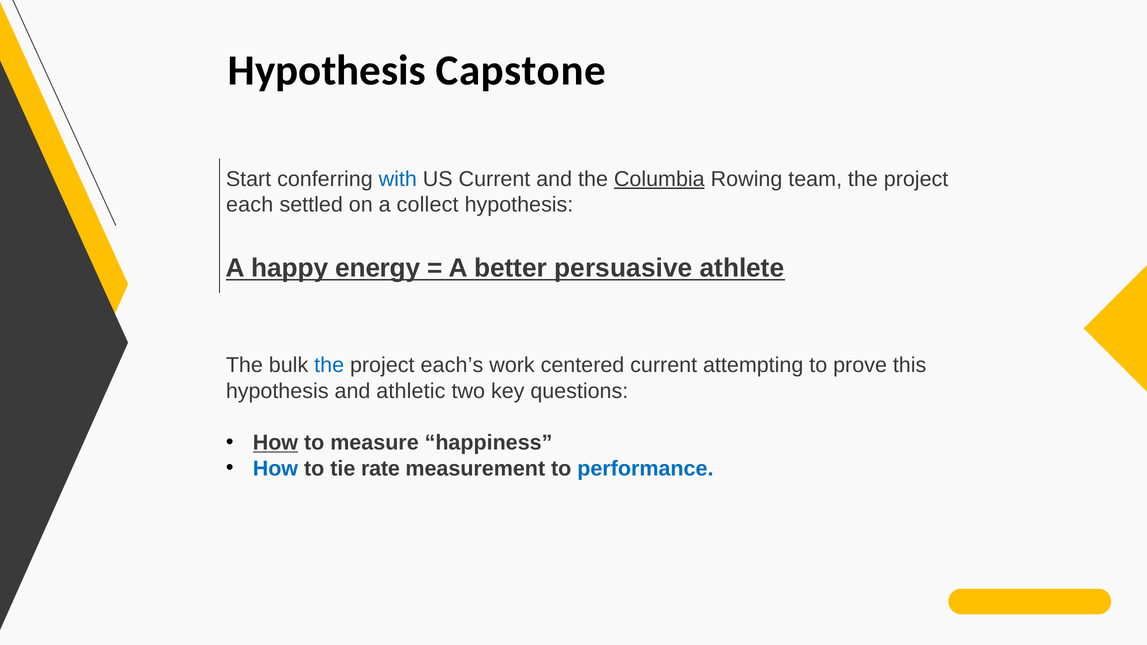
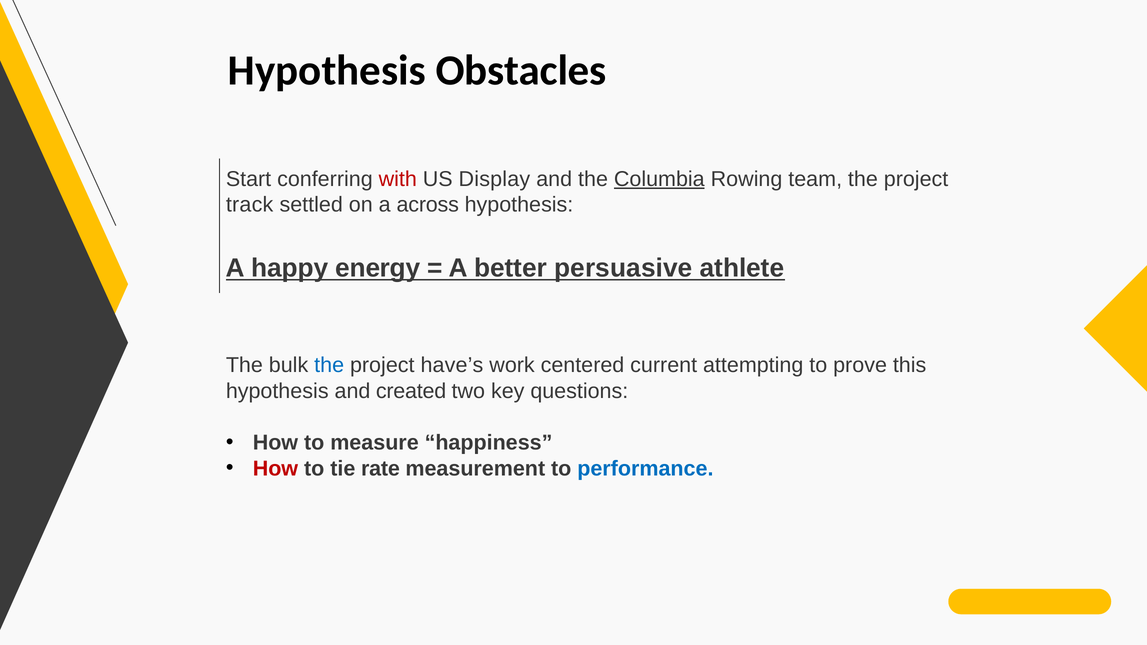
Capstone: Capstone -> Obstacles
with colour: blue -> red
US Current: Current -> Display
each: each -> track
collect: collect -> across
each’s: each’s -> have’s
athletic: athletic -> created
How at (275, 443) underline: present -> none
How at (275, 469) colour: blue -> red
